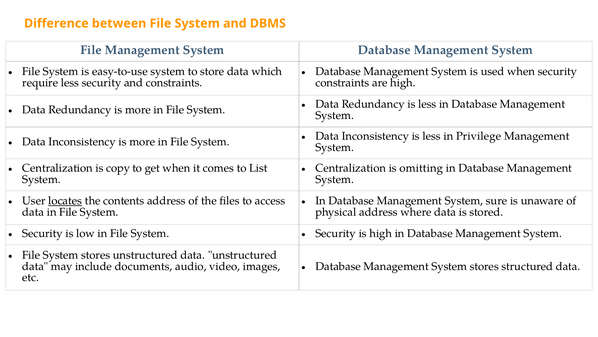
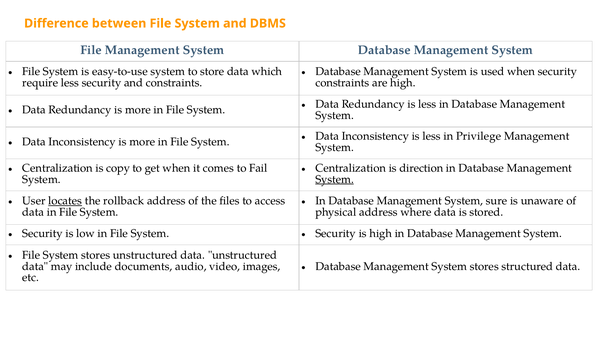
List: List -> Fail
omitting: omitting -> direction
System at (335, 179) underline: none -> present
contents: contents -> rollback
